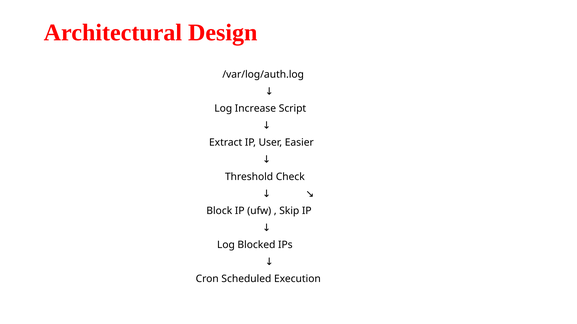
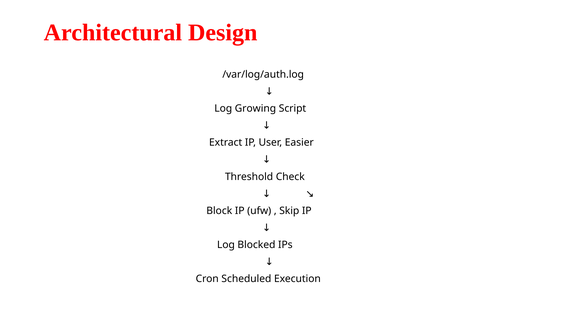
Increase: Increase -> Growing
